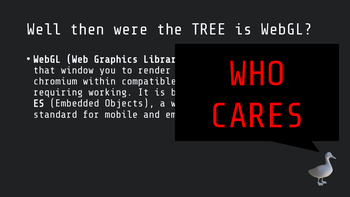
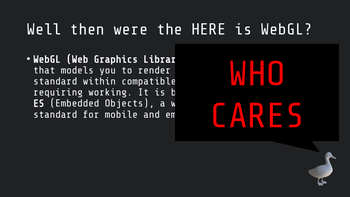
TREE: TREE -> HERE
window: window -> models
chromium at (55, 81): chromium -> standard
